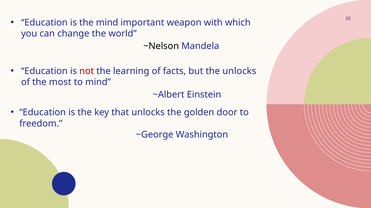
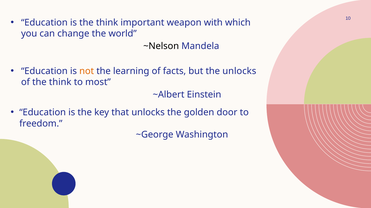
is the mind: mind -> think
not colour: red -> orange
of the most: most -> think
to mind: mind -> most
